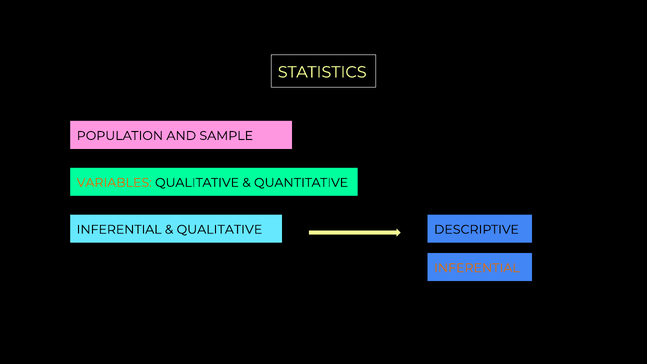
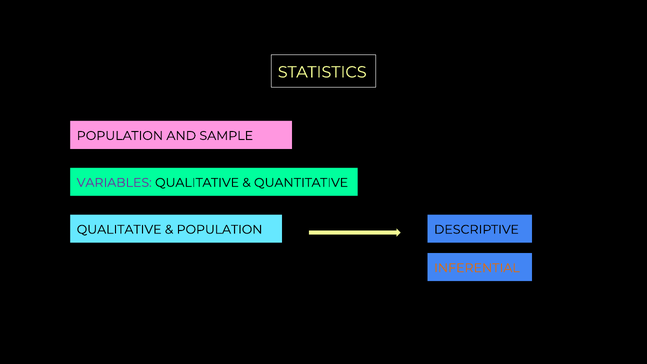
VARIABLES colour: orange -> purple
INFERENTIAL at (119, 230): INFERENTIAL -> QUALITATIVE
QUALITATIVE at (219, 230): QUALITATIVE -> POPULATION
